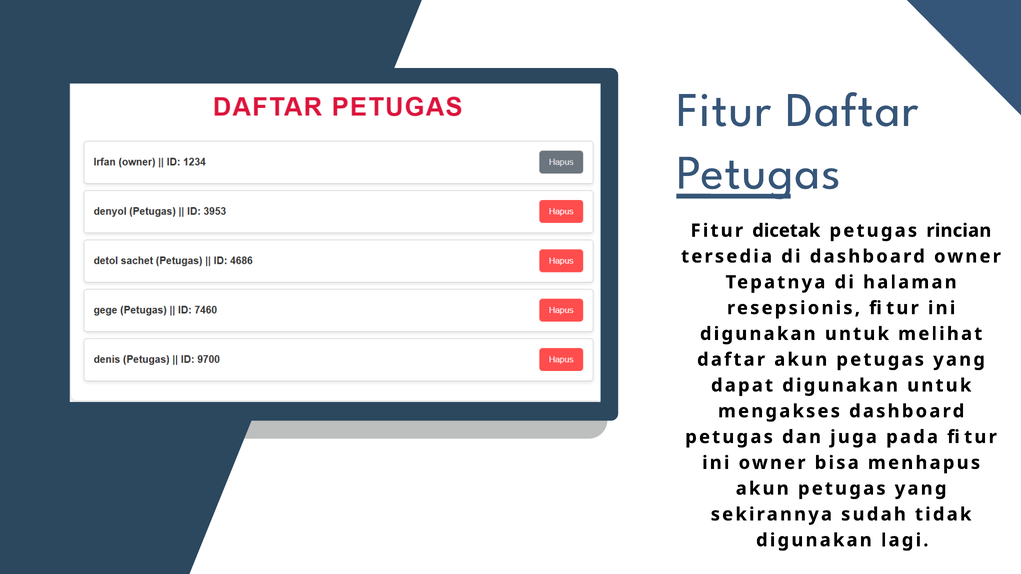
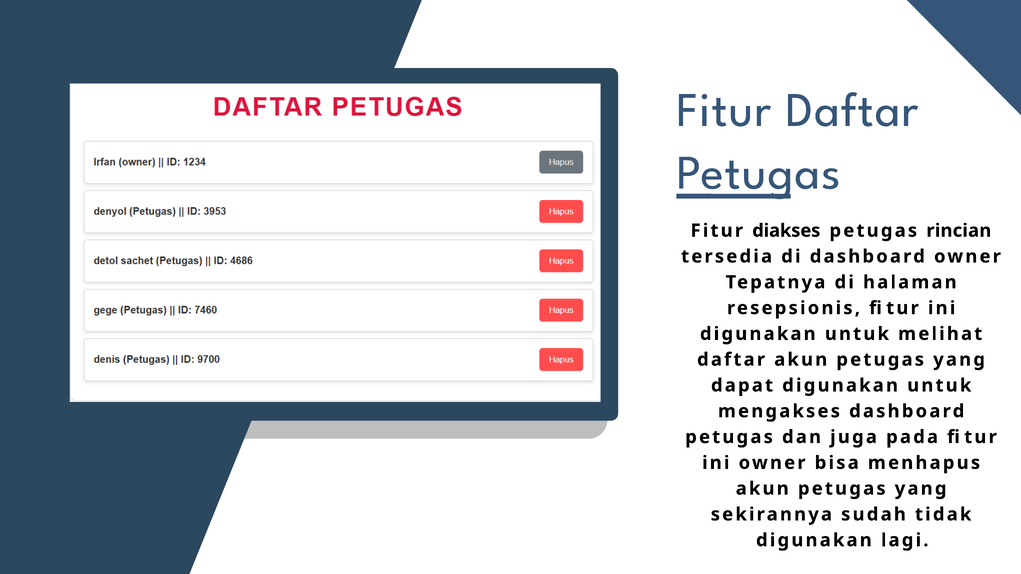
dicetak: dicetak -> diakses
